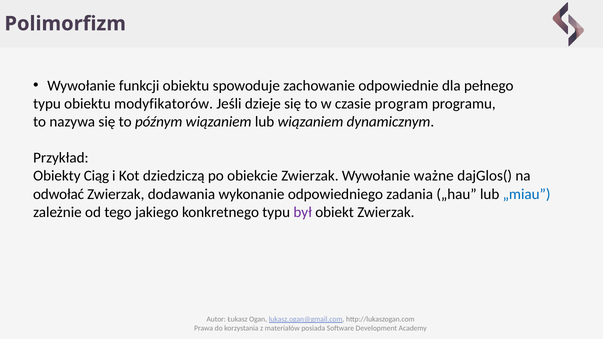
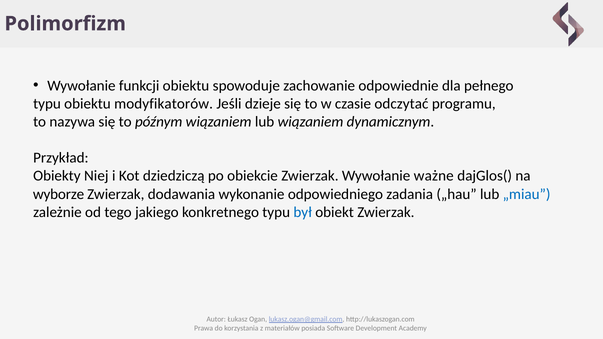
program: program -> odczytać
Ciąg: Ciąg -> Niej
odwołać: odwołać -> wyborze
był colour: purple -> blue
